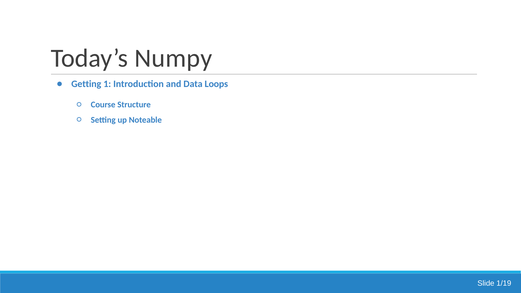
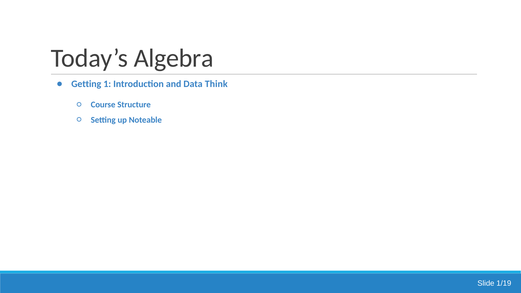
Numpy: Numpy -> Algebra
Loops: Loops -> Think
